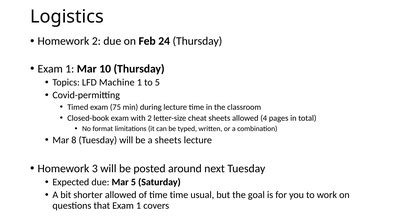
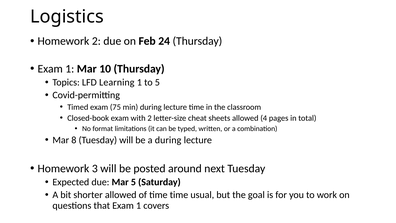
Machine: Machine -> Learning
a sheets: sheets -> during
